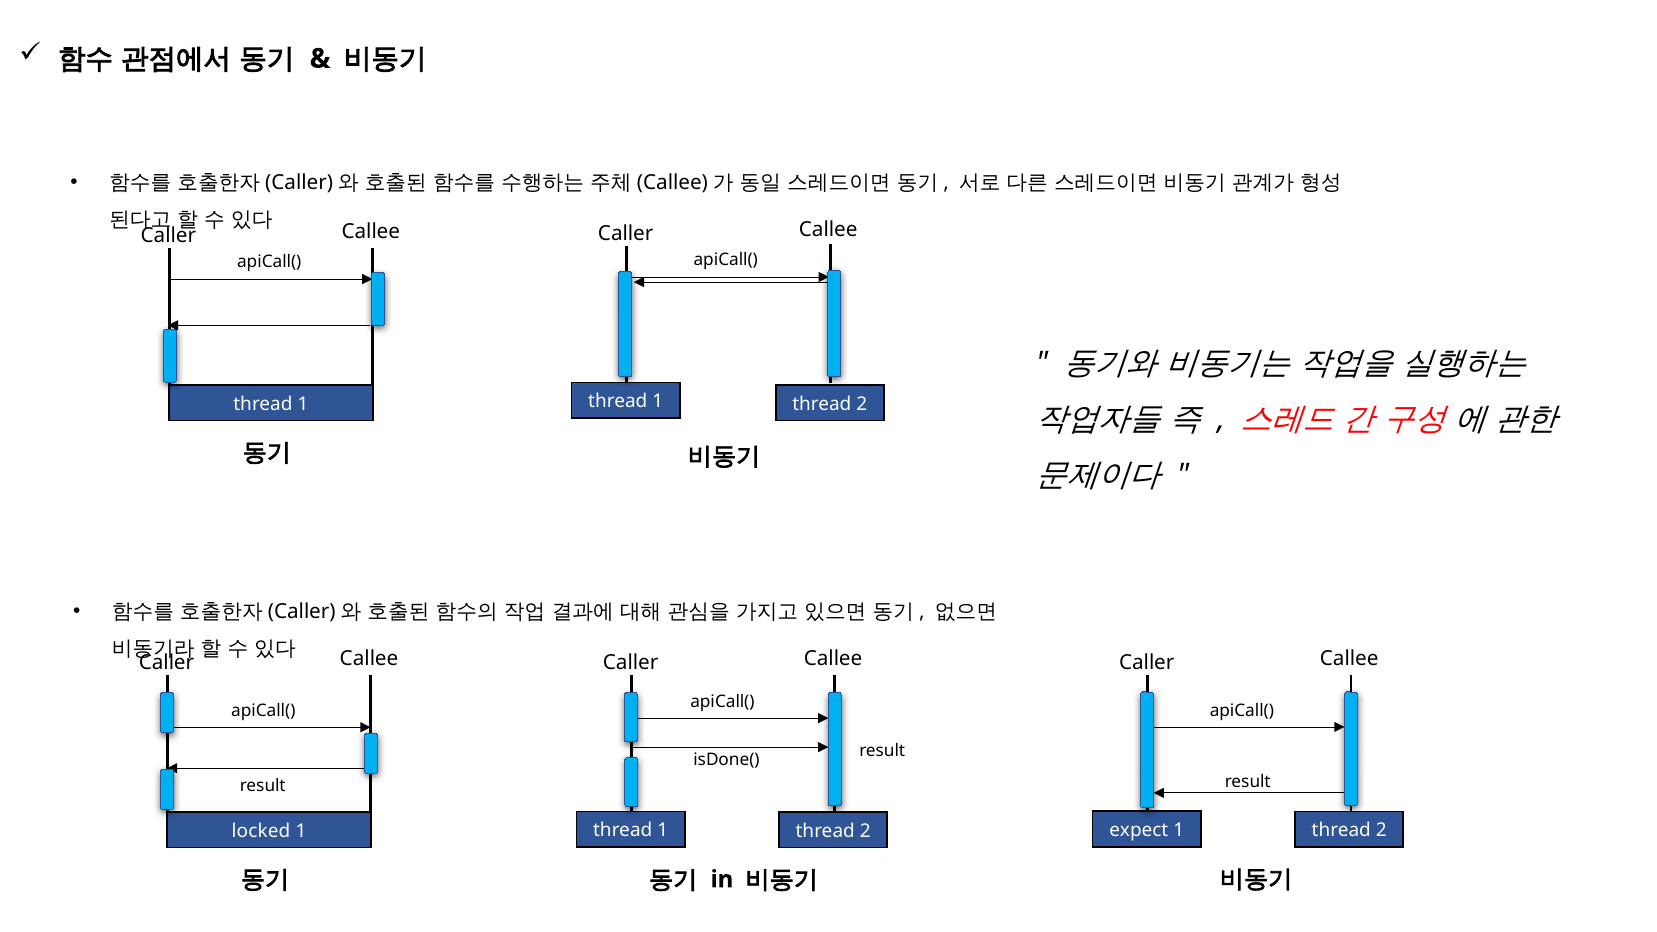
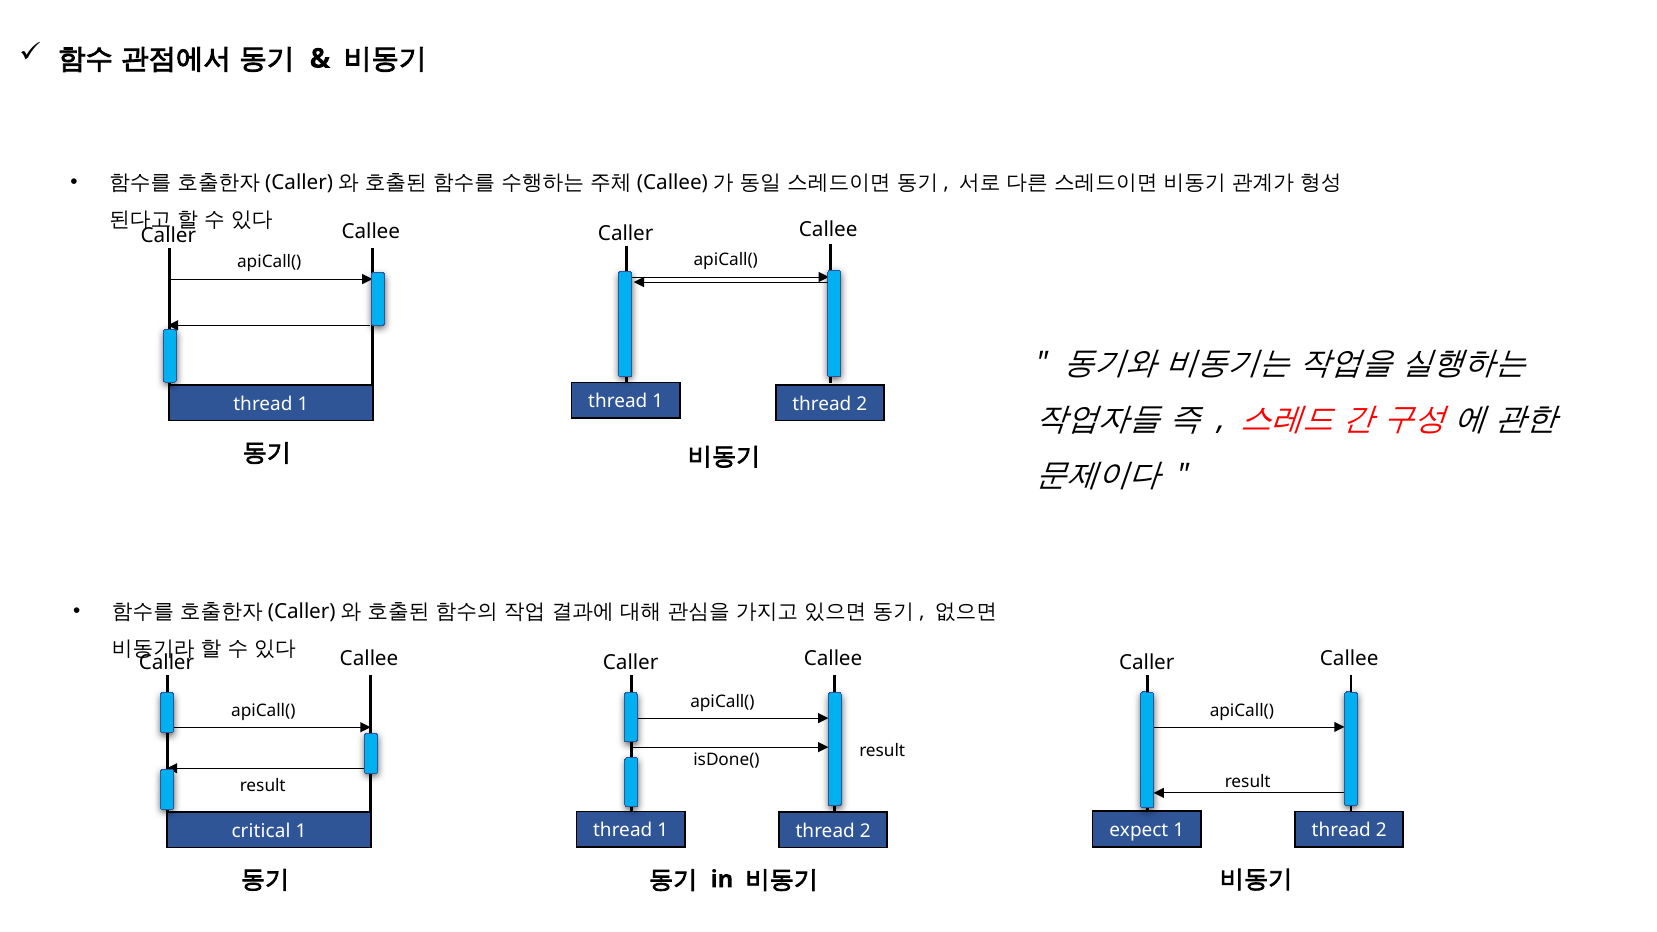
locked: locked -> critical
